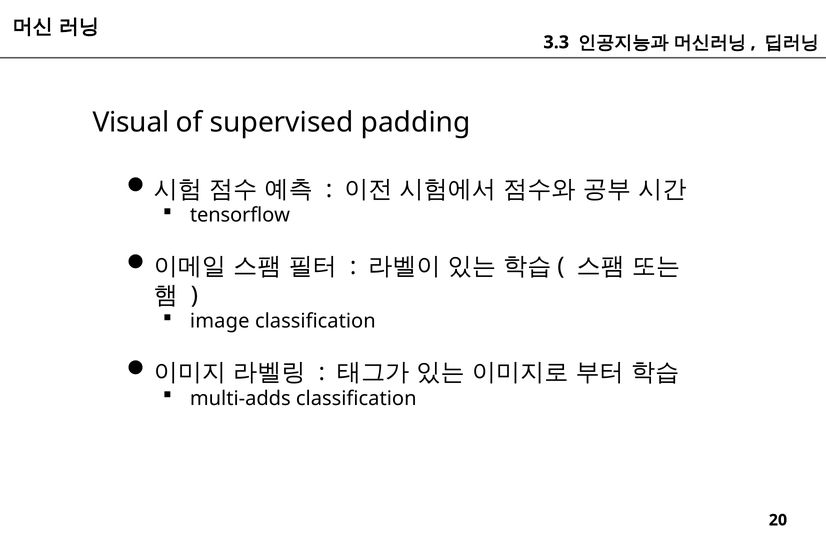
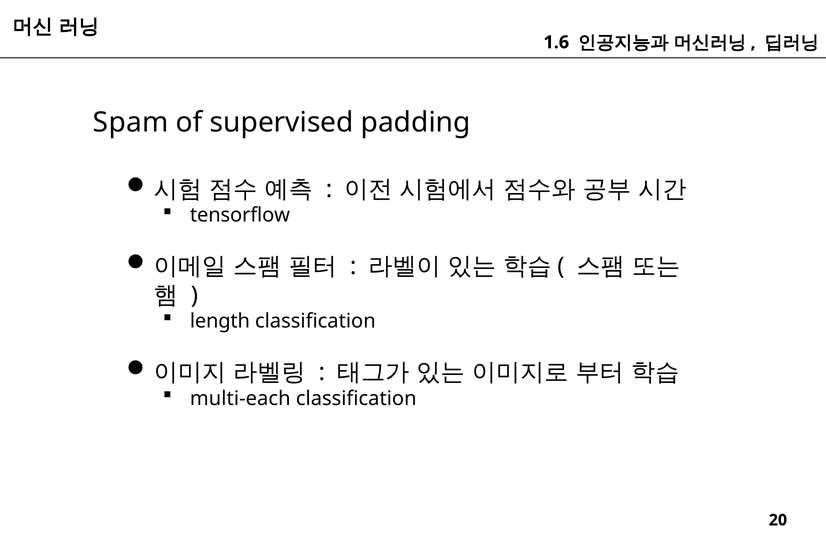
3.3: 3.3 -> 1.6
Visual: Visual -> Spam
image: image -> length
multi-adds: multi-adds -> multi-each
